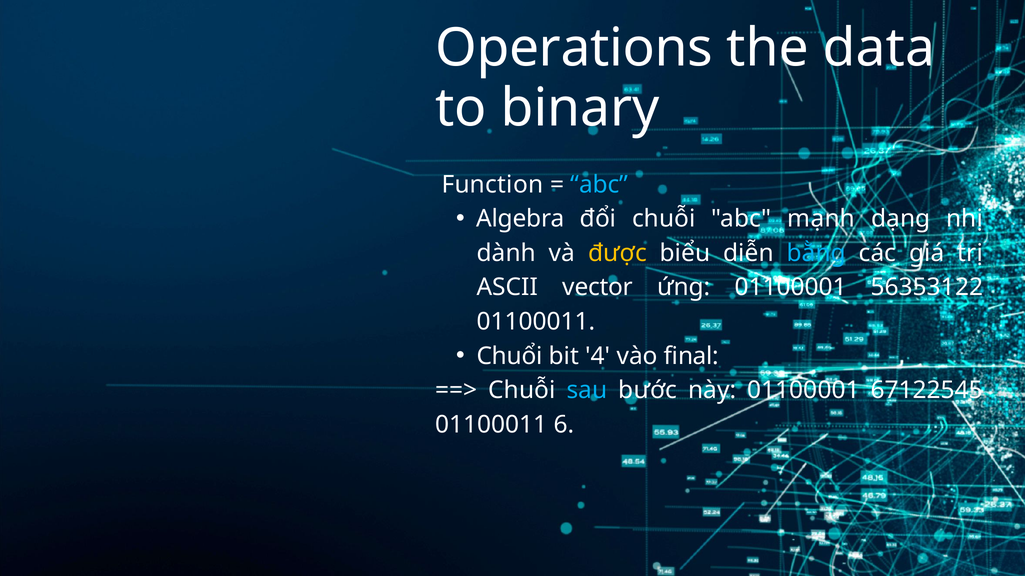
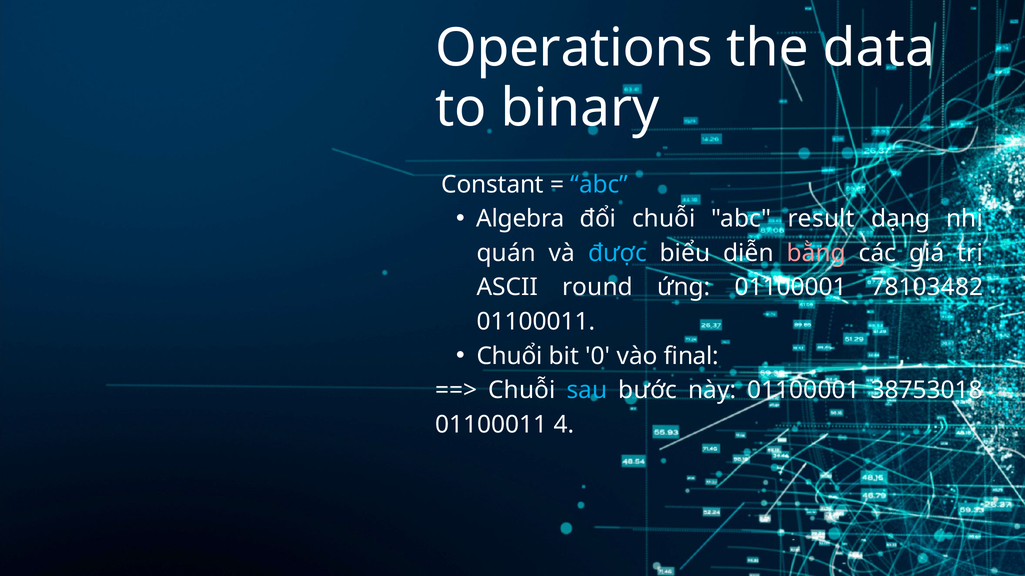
Function: Function -> Constant
mạnh: mạnh -> result
dành: dành -> quán
được colour: yellow -> light blue
bằng colour: light blue -> pink
vector: vector -> round
56353122: 56353122 -> 78103482
4: 4 -> 0
67122545: 67122545 -> 38753018
6: 6 -> 4
